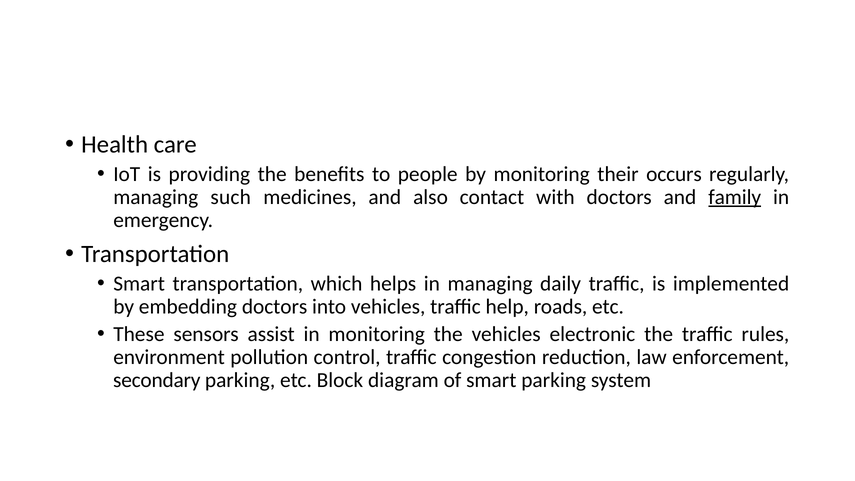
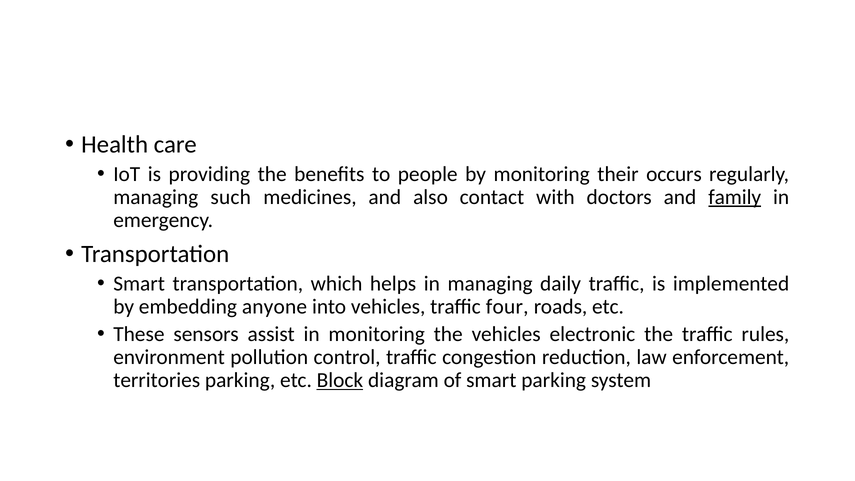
embedding doctors: doctors -> anyone
help: help -> four
secondary: secondary -> territories
Block underline: none -> present
